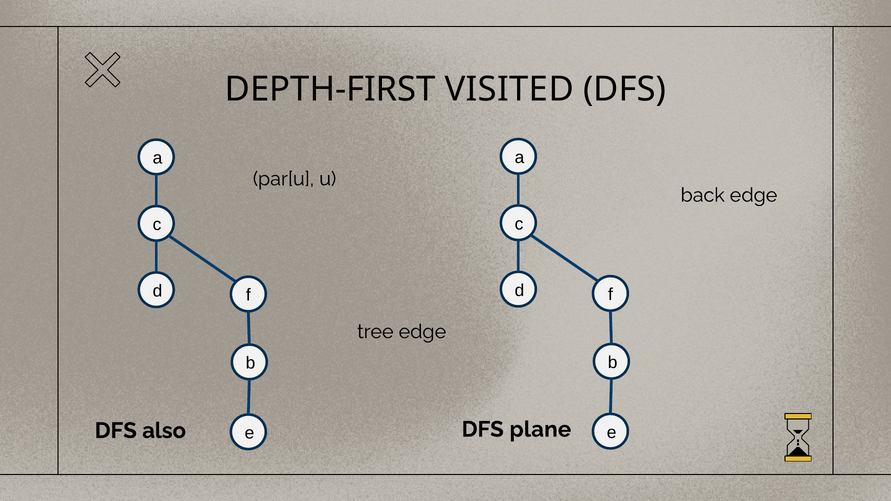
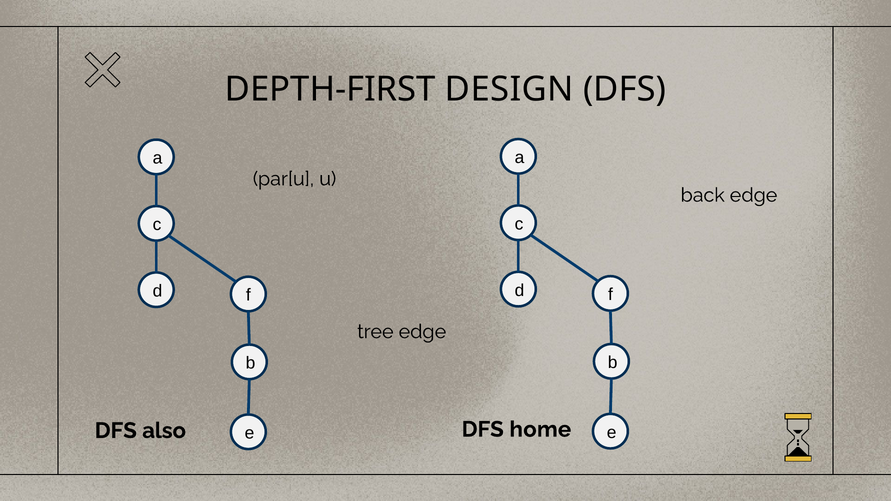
VISITED: VISITED -> DESIGN
plane: plane -> home
